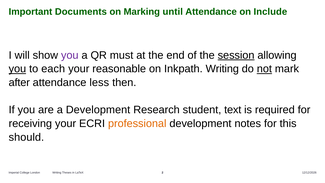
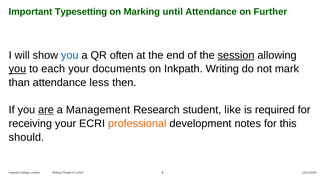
Documents: Documents -> Typesetting
Include: Include -> Further
you at (70, 55) colour: purple -> blue
must: must -> often
reasonable: reasonable -> documents
not underline: present -> none
after: after -> than
are underline: none -> present
a Development: Development -> Management
text: text -> like
